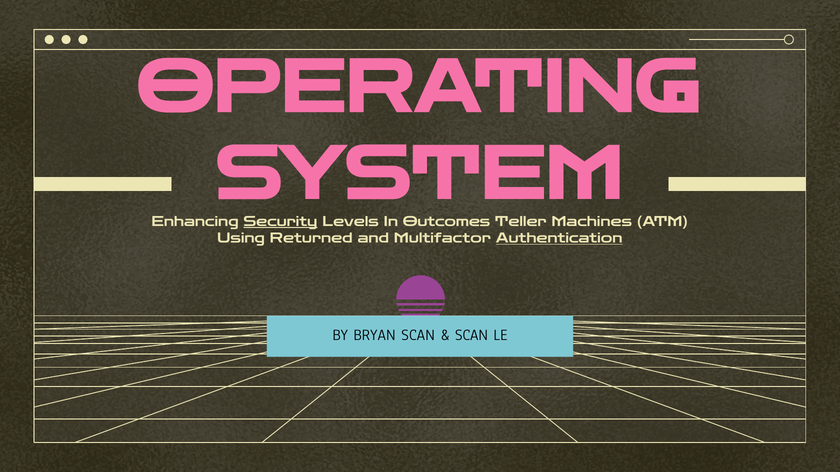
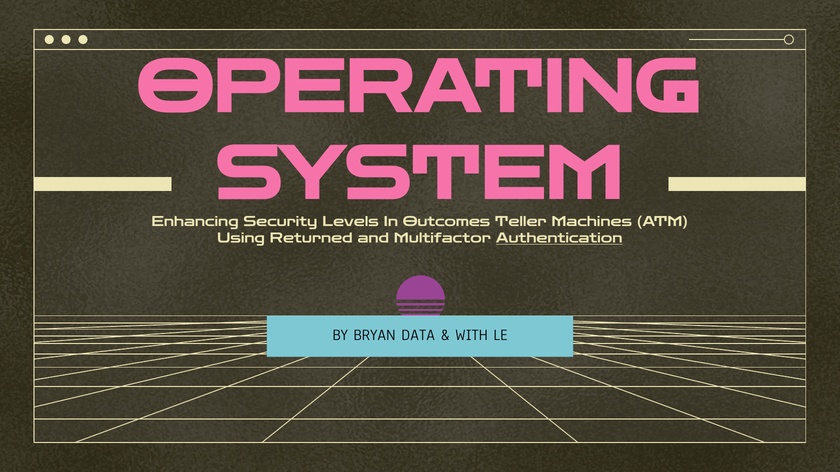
Security underline: present -> none
BRYAN SCAN: SCAN -> DATA
SCAN at (472, 335): SCAN -> WITH
